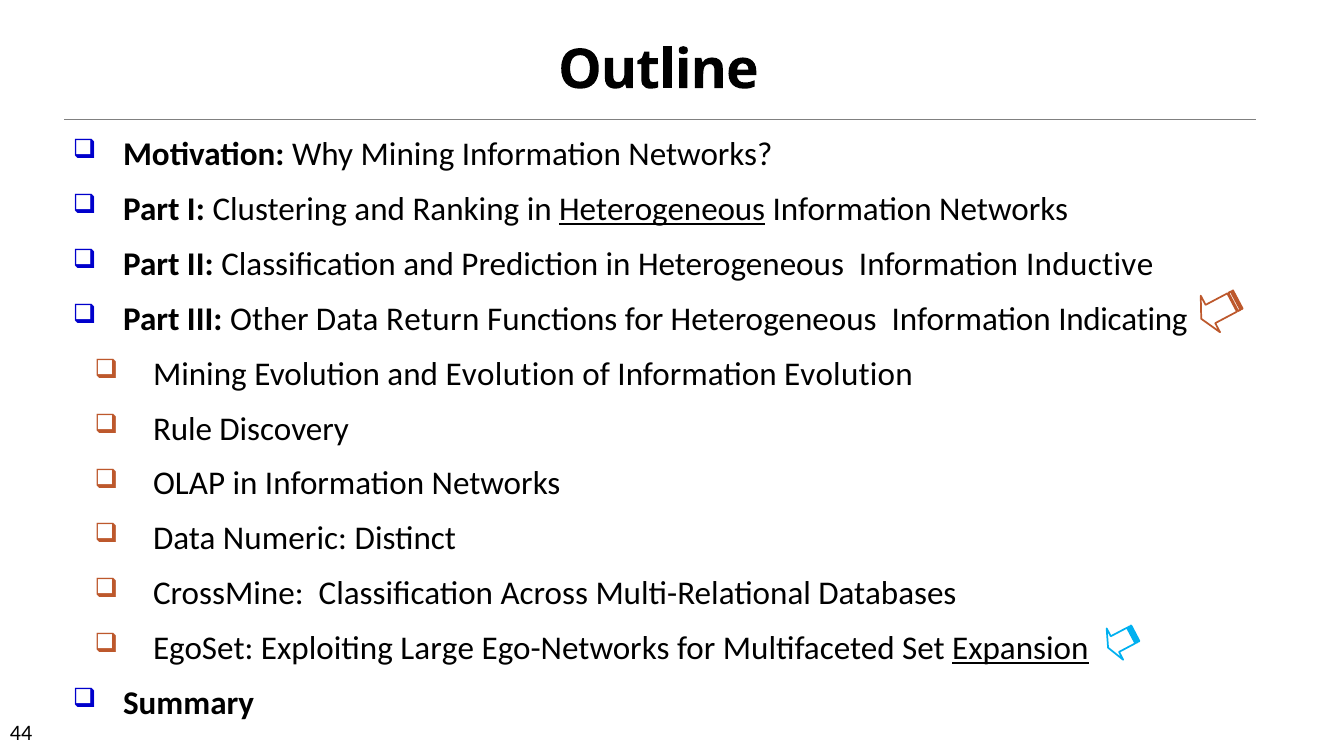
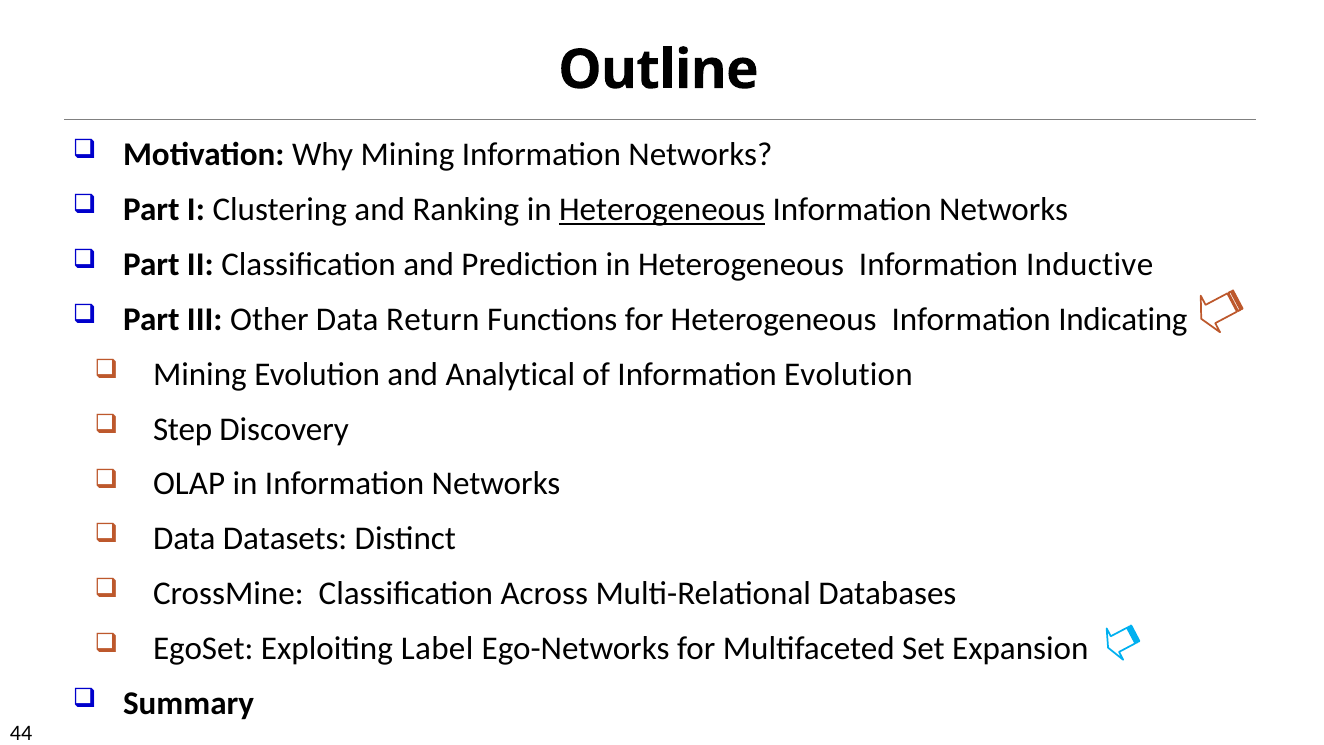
and Evolution: Evolution -> Analytical
Rule: Rule -> Step
Numeric: Numeric -> Datasets
Large: Large -> Label
Expansion underline: present -> none
